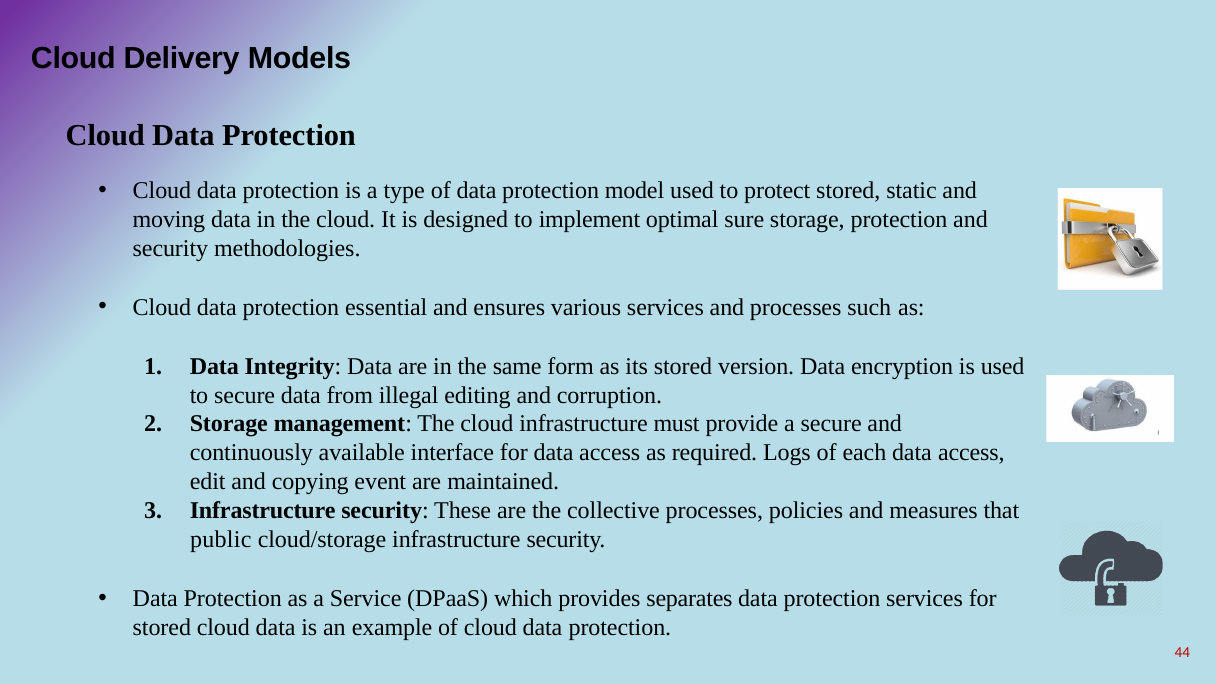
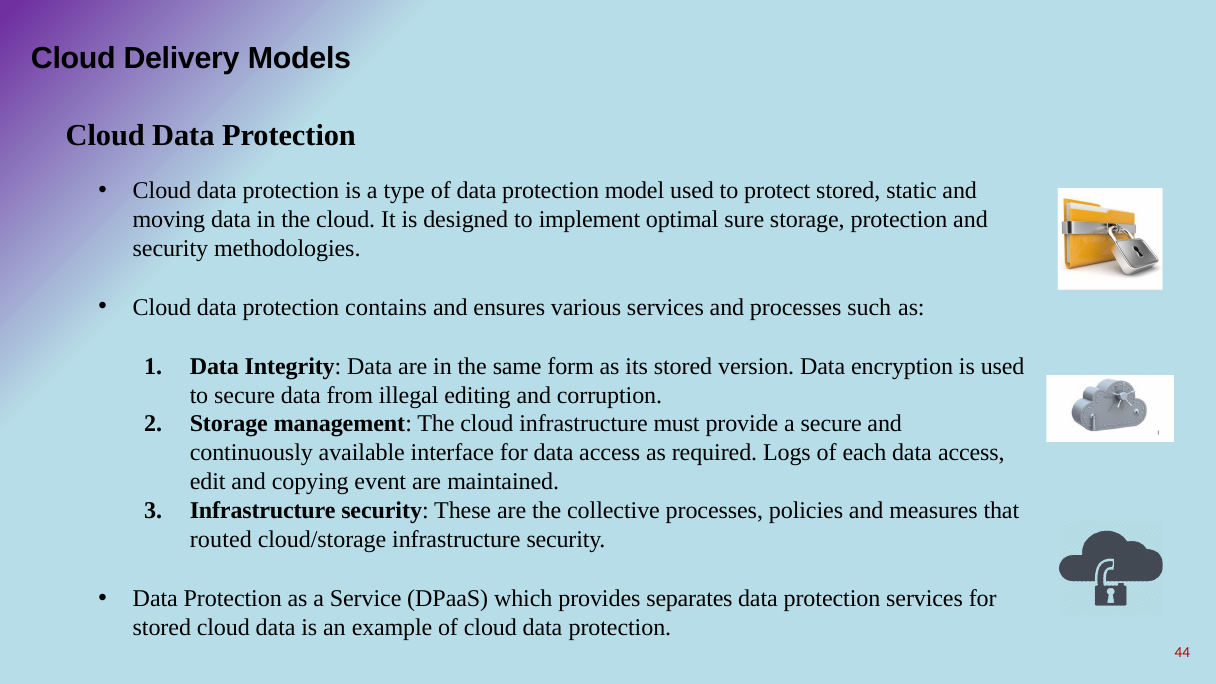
essential: essential -> contains
public: public -> routed
